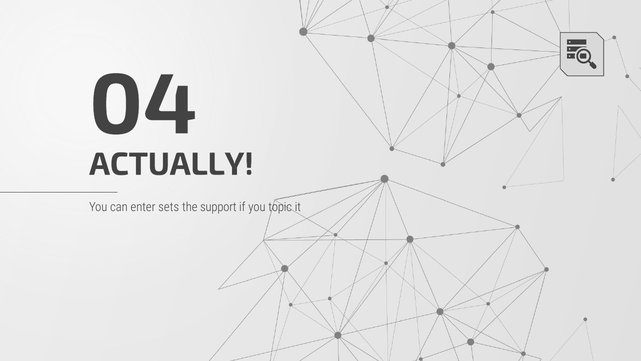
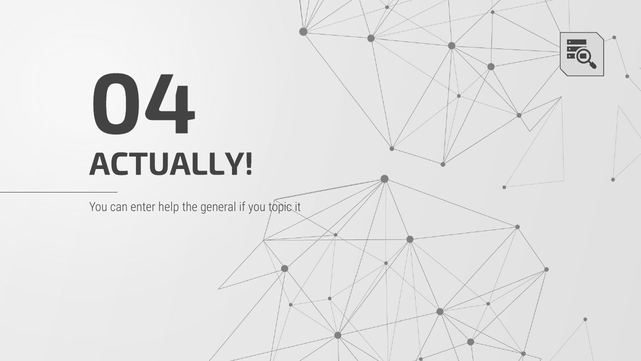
sets: sets -> help
support: support -> general
